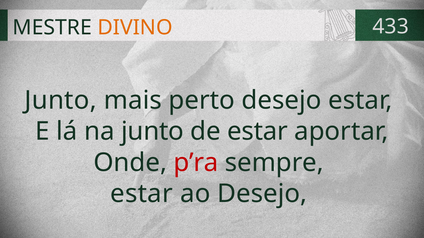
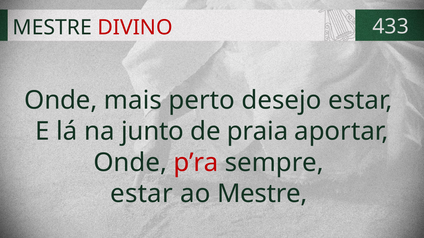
DIVINO colour: orange -> red
Junto at (61, 101): Junto -> Onde
de estar: estar -> praia
ao Desejo: Desejo -> Mestre
